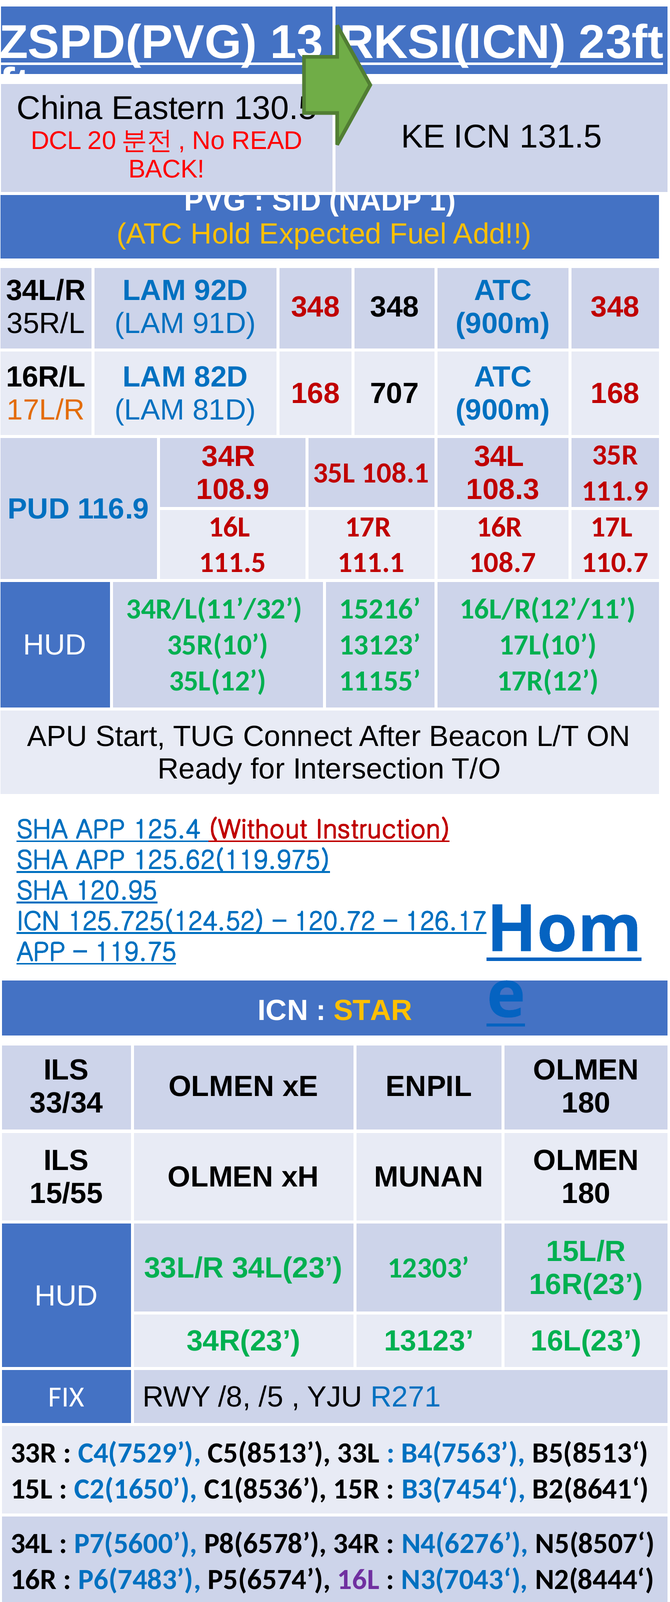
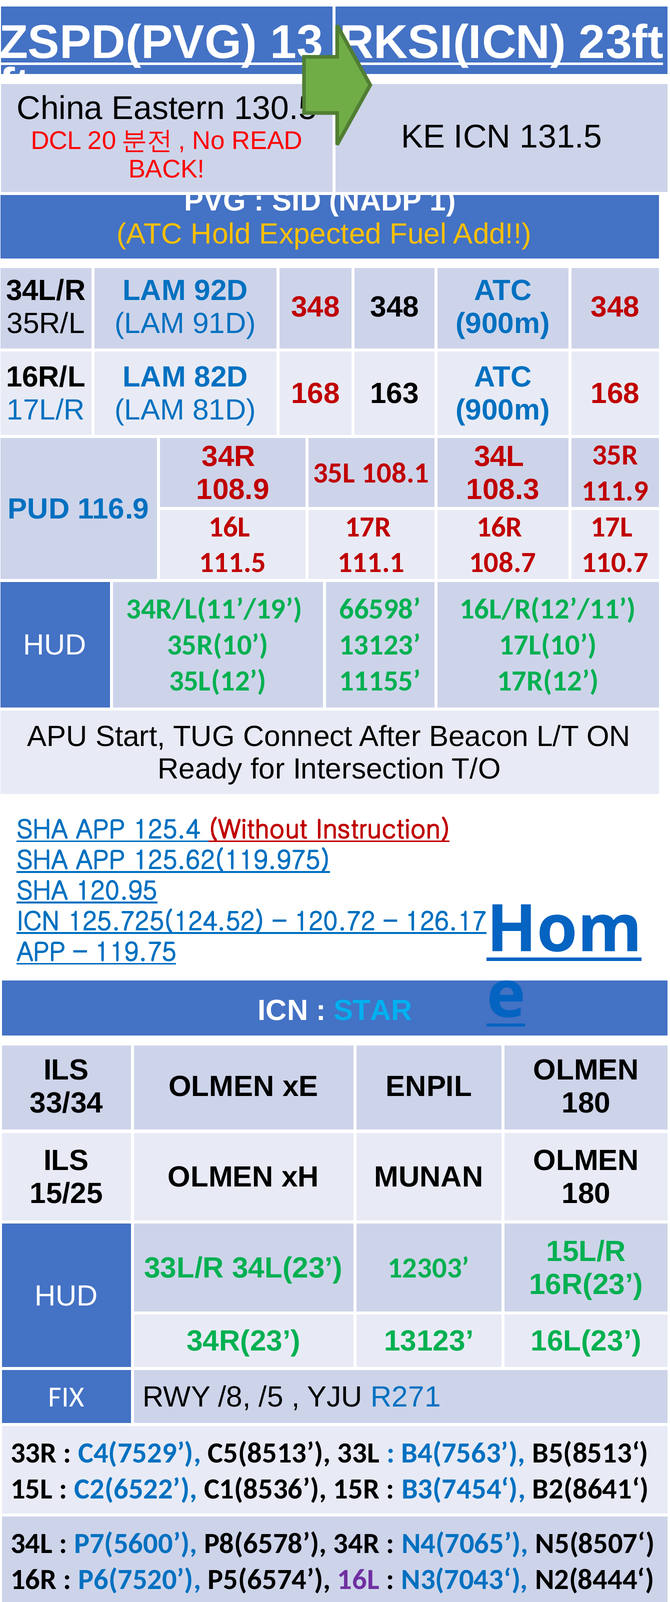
707: 707 -> 163
17L/R colour: orange -> blue
34R/L(11’/32: 34R/L(11’/32 -> 34R/L(11’/19
15216: 15216 -> 66598
STAR colour: yellow -> light blue
15/55: 15/55 -> 15/25
C2(1650: C2(1650 -> C2(6522
N4(6276: N4(6276 -> N4(7065
P6(7483: P6(7483 -> P6(7520
